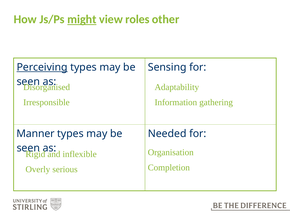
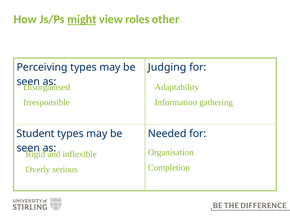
Perceiving underline: present -> none
Sensing: Sensing -> Judging
Manner: Manner -> Student
